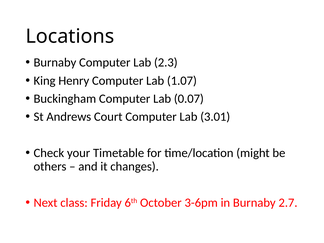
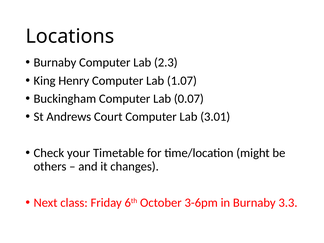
2.7: 2.7 -> 3.3
